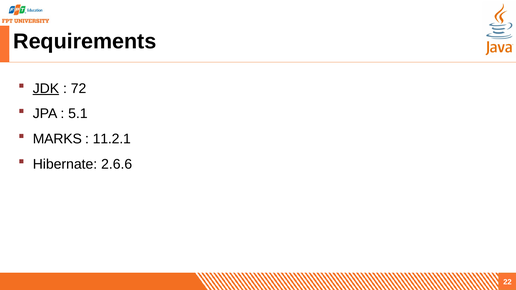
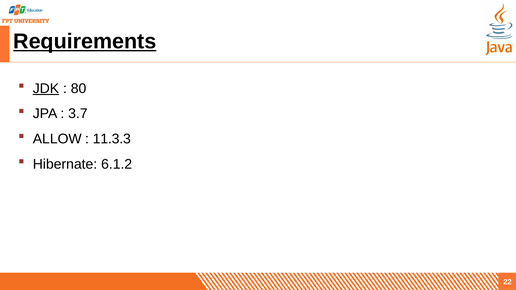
Requirements underline: none -> present
72: 72 -> 80
5.1: 5.1 -> 3.7
MARKS: MARKS -> ALLOW
11.2.1: 11.2.1 -> 11.3.3
2.6.6: 2.6.6 -> 6.1.2
